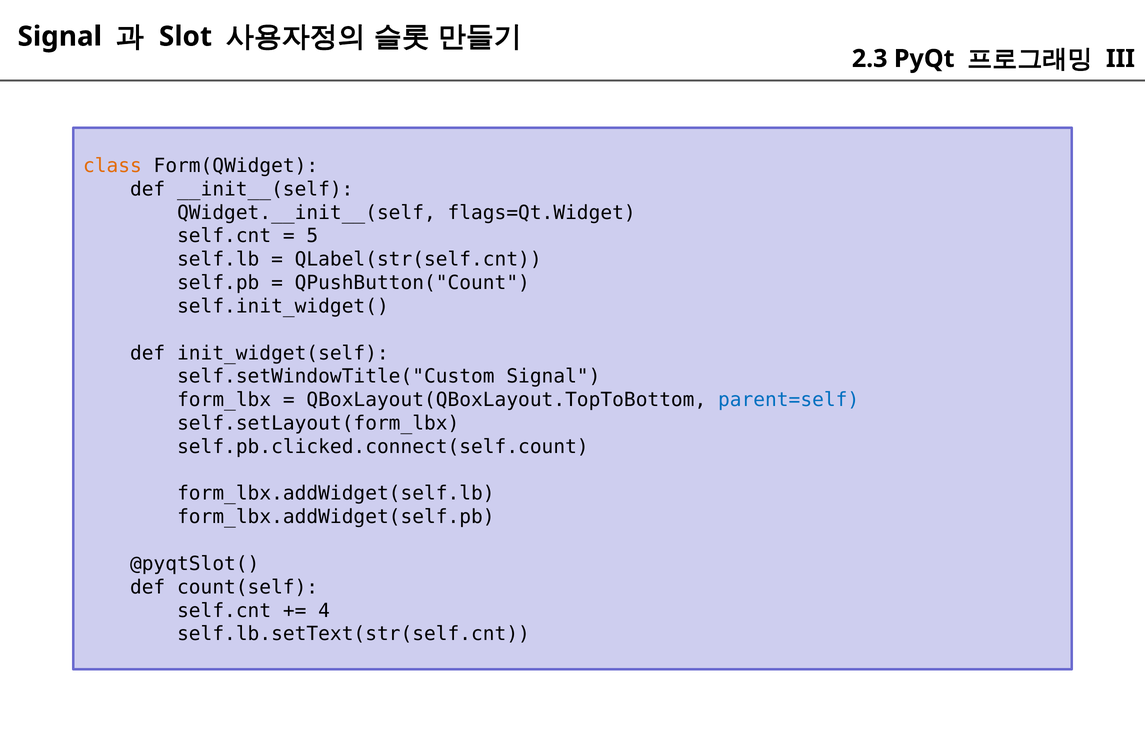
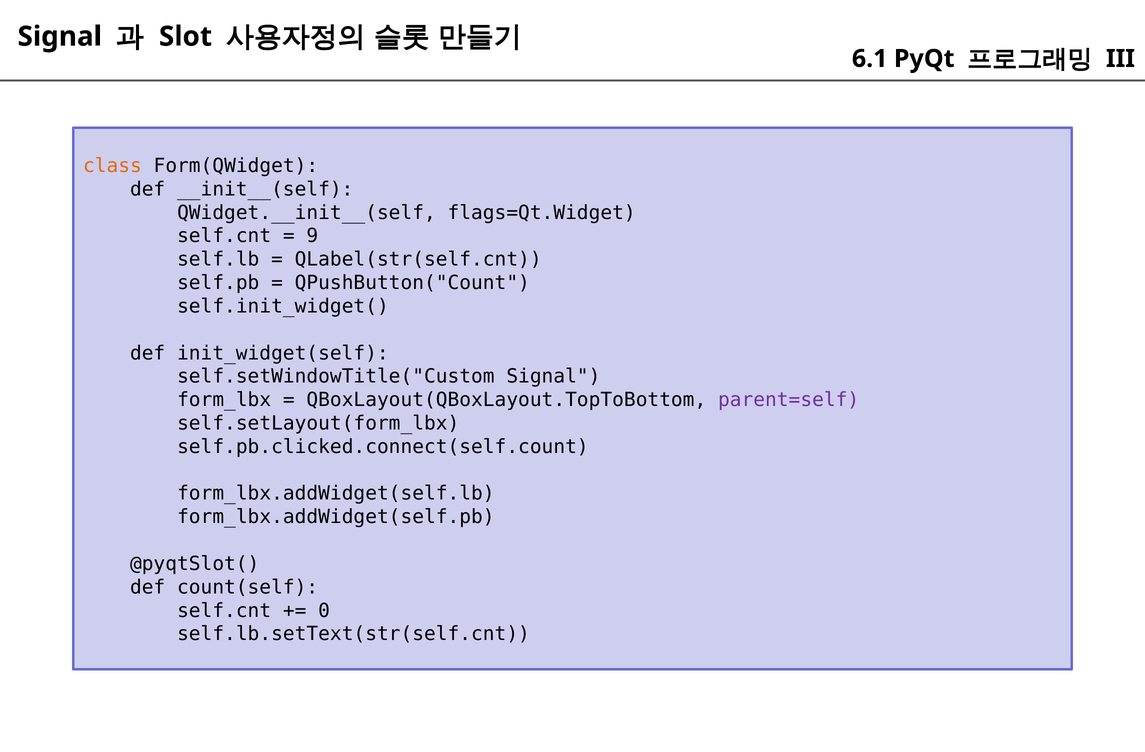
2.3: 2.3 -> 6.1
5: 5 -> 9
parent=self colour: blue -> purple
4: 4 -> 0
